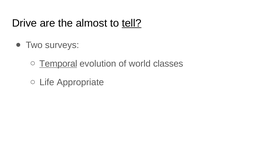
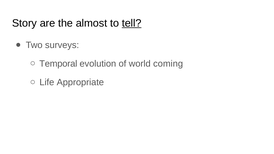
Drive: Drive -> Story
Temporal underline: present -> none
classes: classes -> coming
